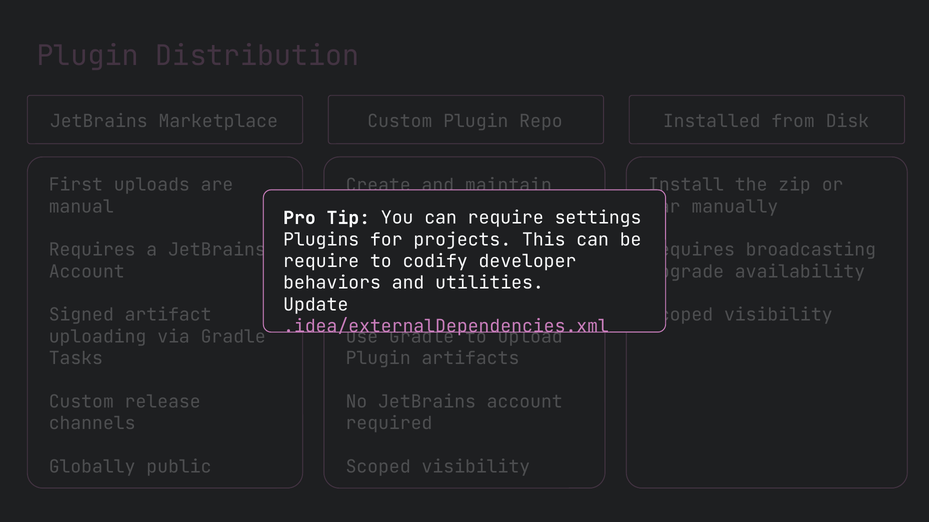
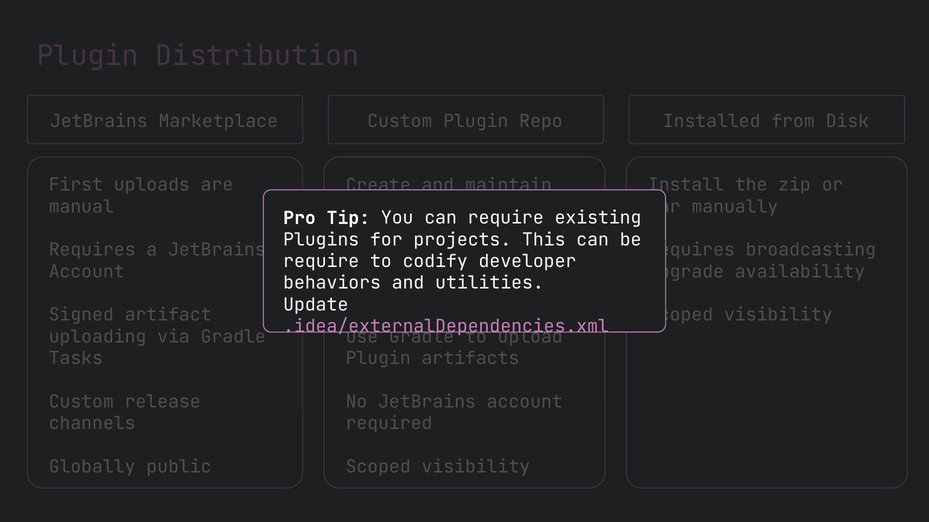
settings: settings -> existing
